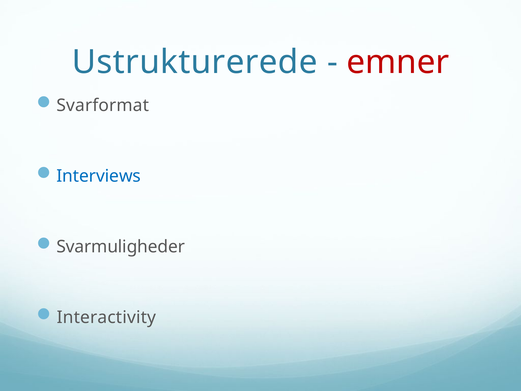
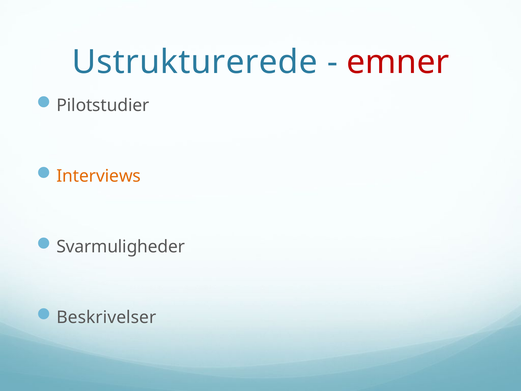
Svarformat: Svarformat -> Pilotstudier
Interviews colour: blue -> orange
Interactivity: Interactivity -> Beskrivelser
